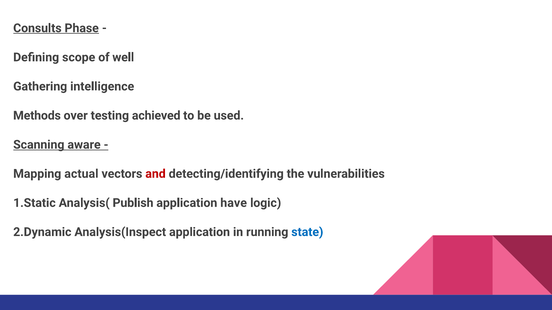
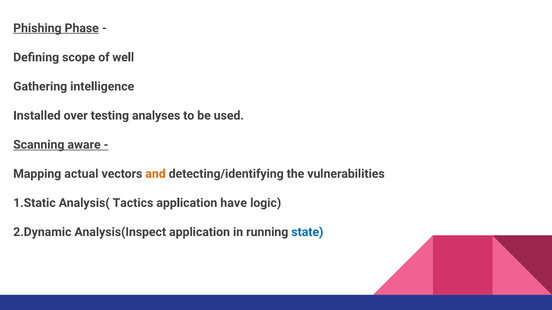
Consults: Consults -> Phishing
Methods: Methods -> Installed
achieved: achieved -> analyses
and colour: red -> orange
Publish: Publish -> Tactics
